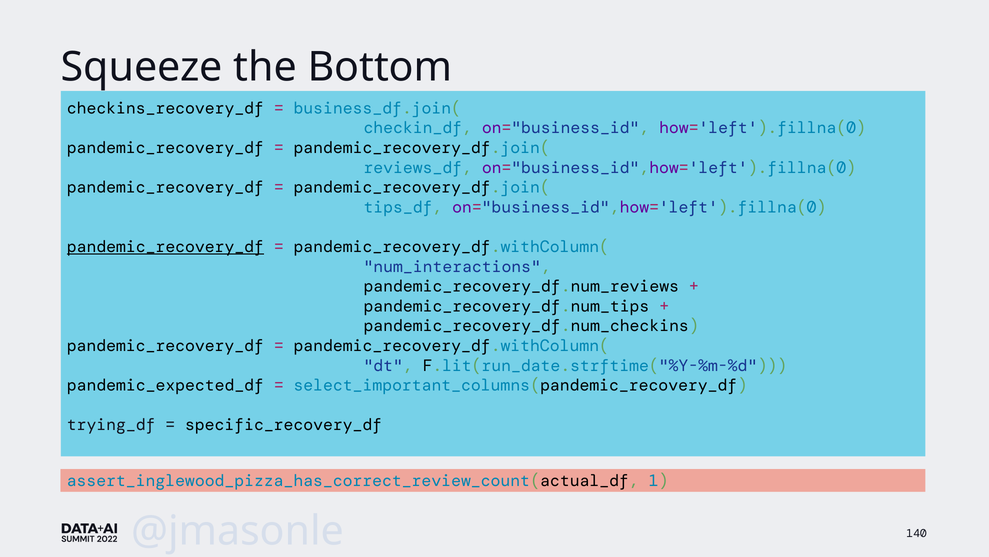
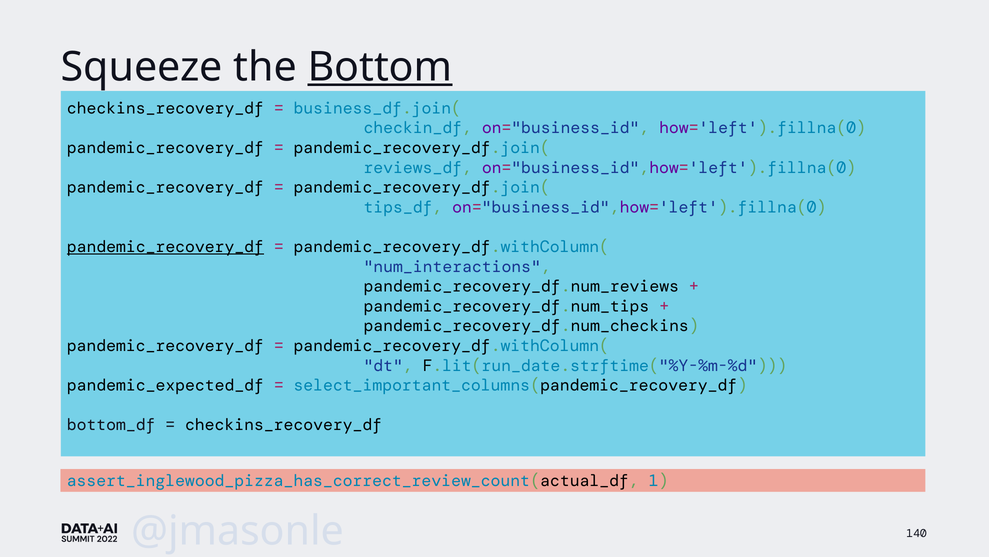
Bottom underline: none -> present
trying_df: trying_df -> bottom_df
specific_recovery_df at (284, 425): specific_recovery_df -> checkins_recovery_df
